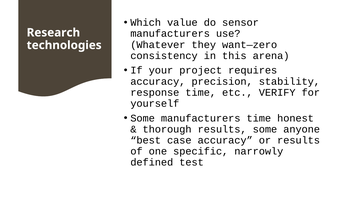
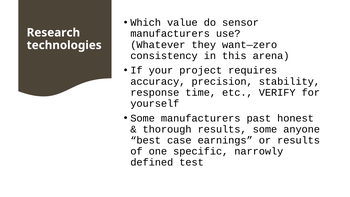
manufacturers time: time -> past
case accuracy: accuracy -> earnings
